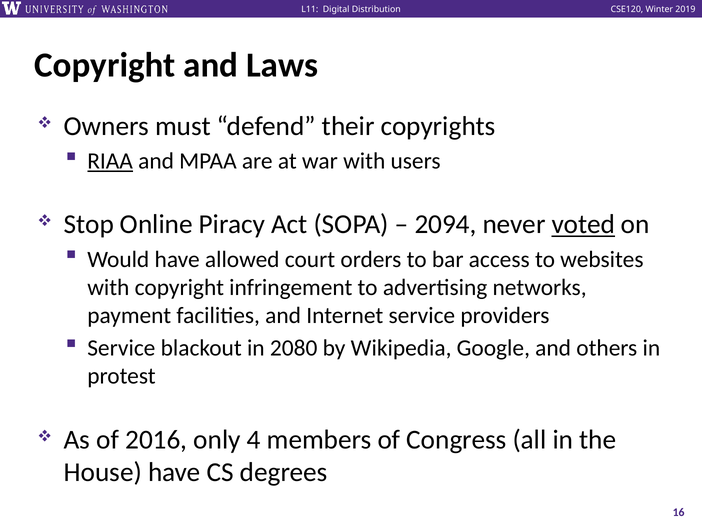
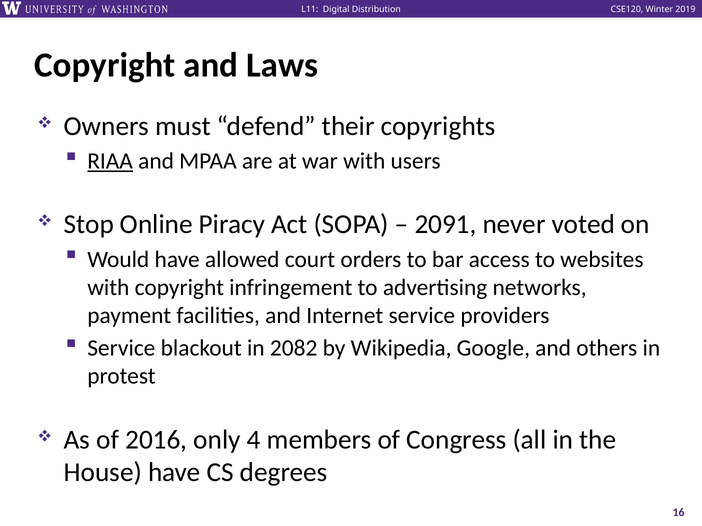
2094: 2094 -> 2091
voted underline: present -> none
2080: 2080 -> 2082
